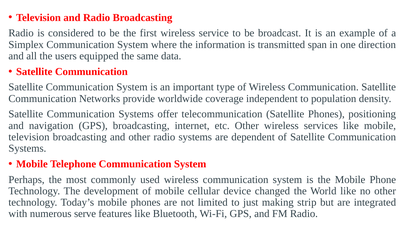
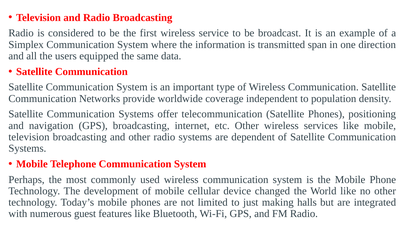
strip: strip -> halls
serve: serve -> guest
